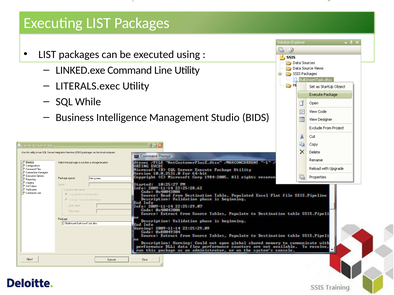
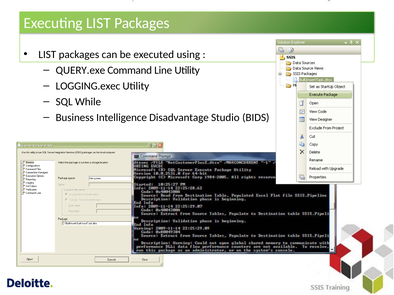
LINKED.exe: LINKED.exe -> QUERY.exe
LITERALS.exec: LITERALS.exec -> LOGGING.exec
Management: Management -> Disadvantage
